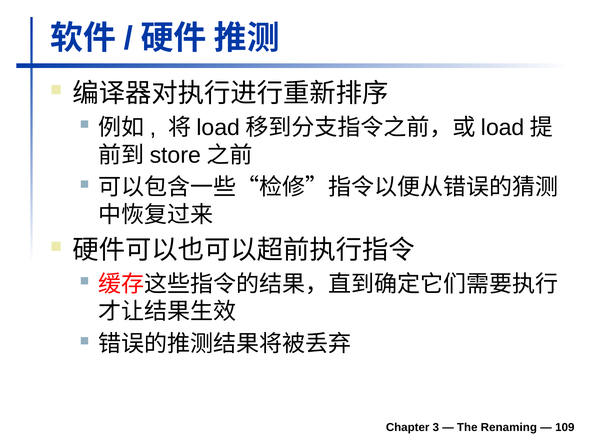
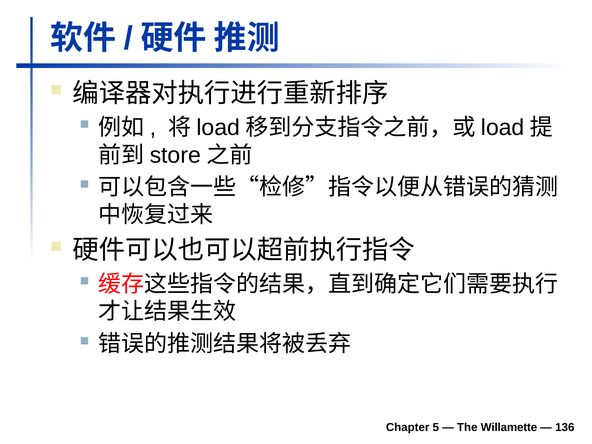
3: 3 -> 5
Renaming: Renaming -> Willamette
109: 109 -> 136
